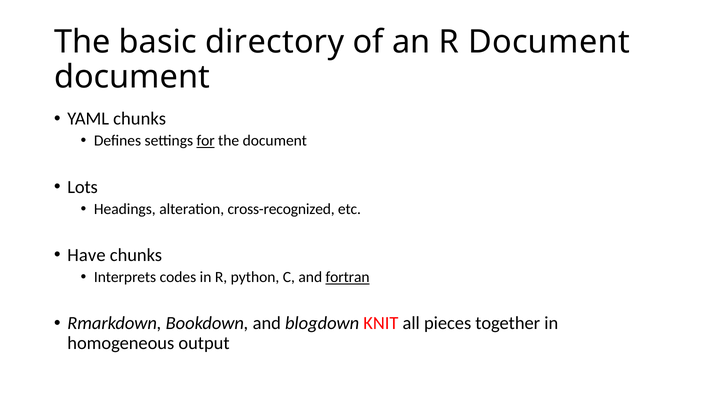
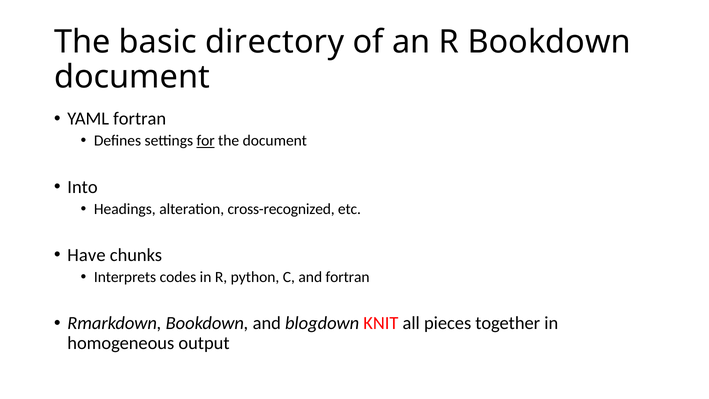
R Document: Document -> Bookdown
YAML chunks: chunks -> fortran
Lots: Lots -> Into
fortran at (348, 277) underline: present -> none
